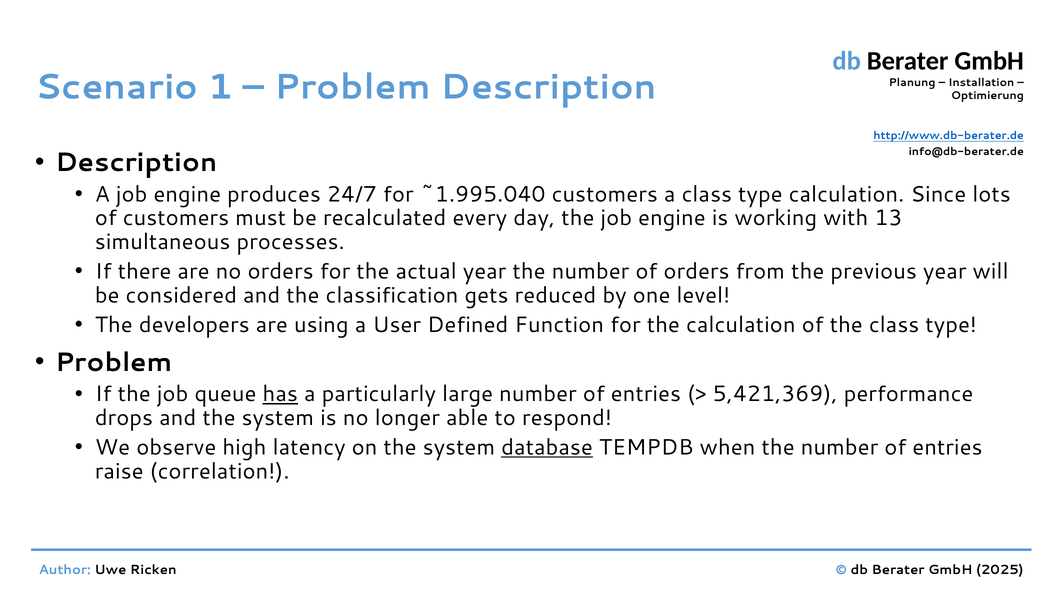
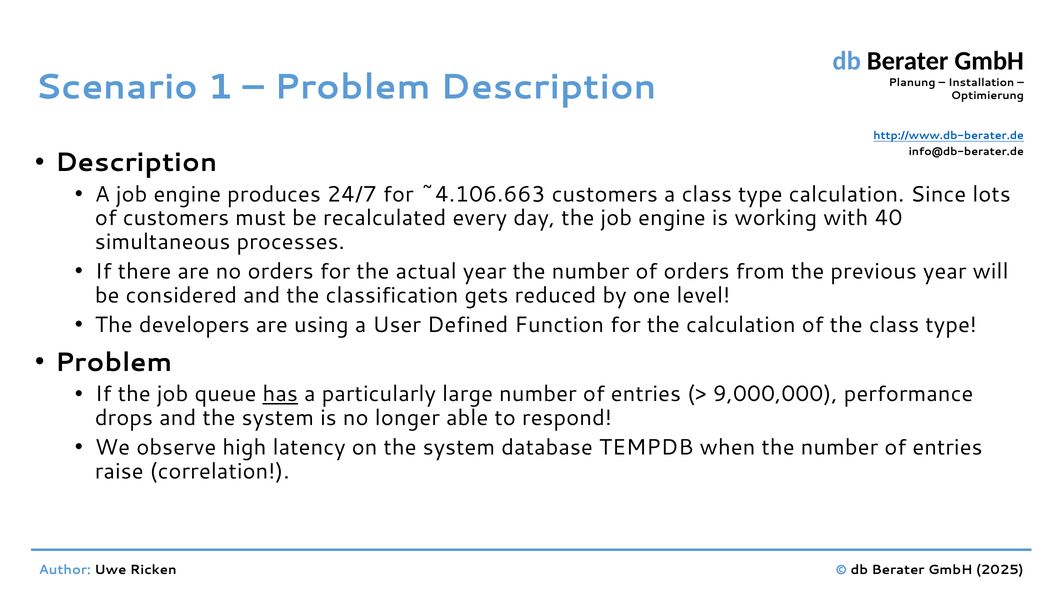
~1.995.040: ~1.995.040 -> ~4.106.663
13: 13 -> 40
5,421,369: 5,421,369 -> 9,000,000
database underline: present -> none
